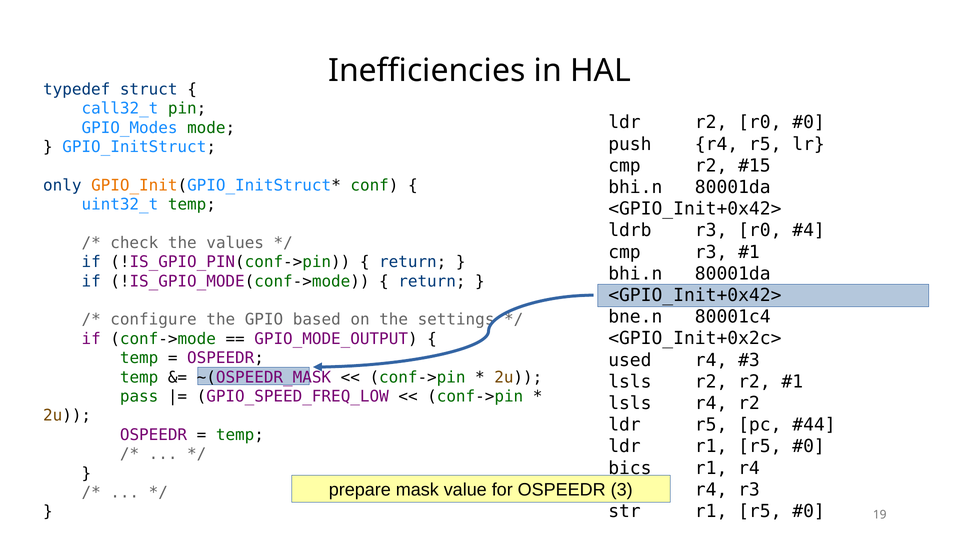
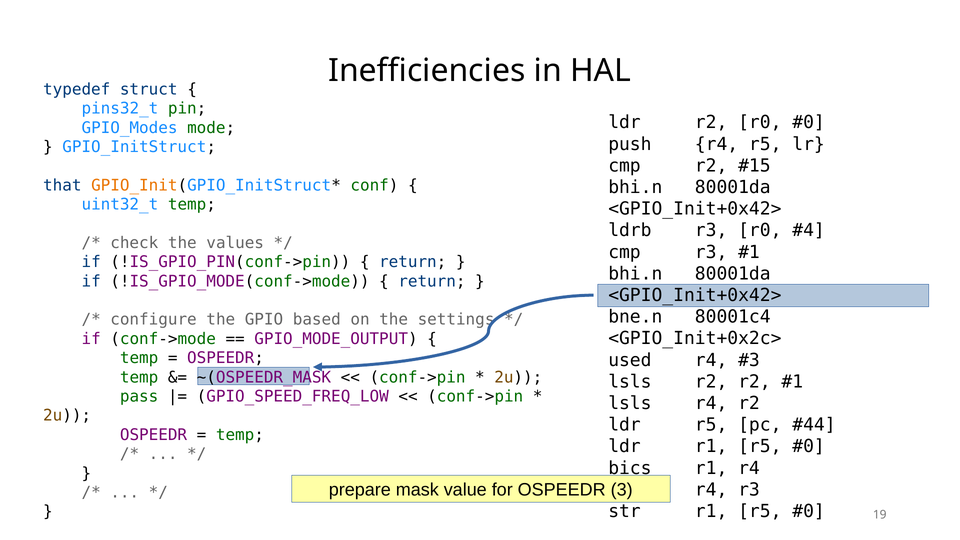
call32_t: call32_t -> pins32_t
only: only -> that
